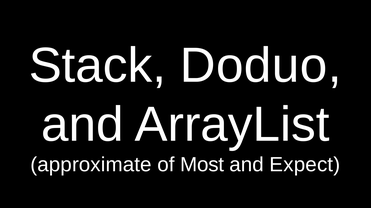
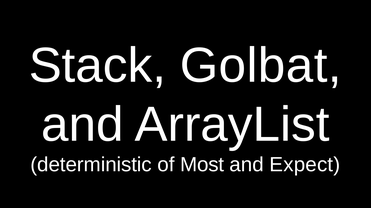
Doduo: Doduo -> Golbat
approximate: approximate -> deterministic
